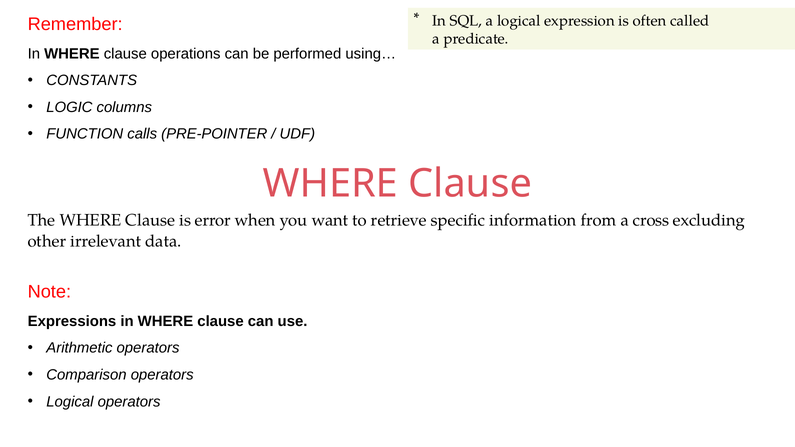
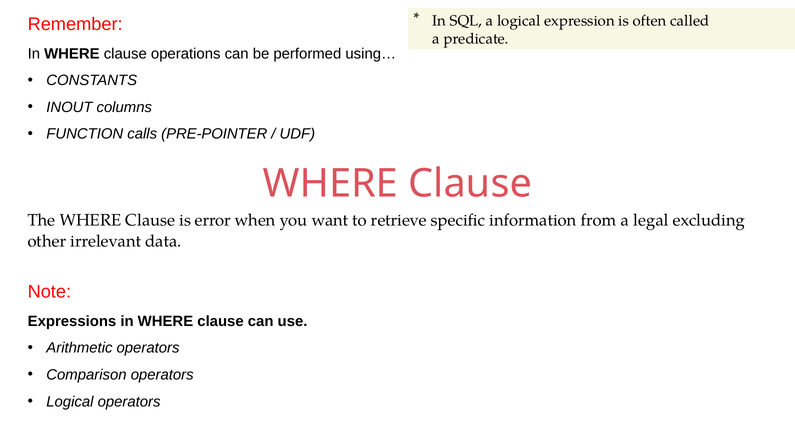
LOGIC: LOGIC -> INOUT
cross: cross -> legal
